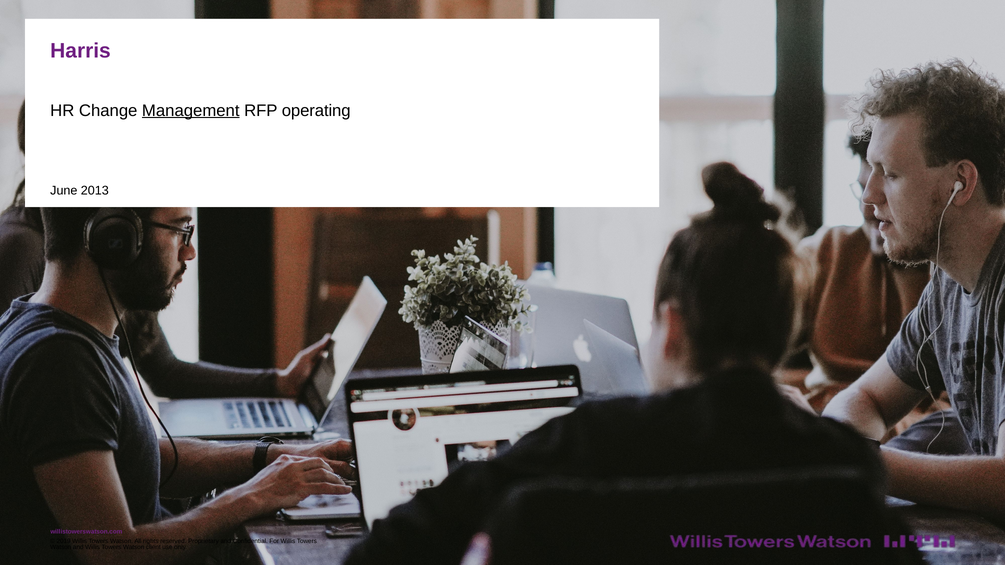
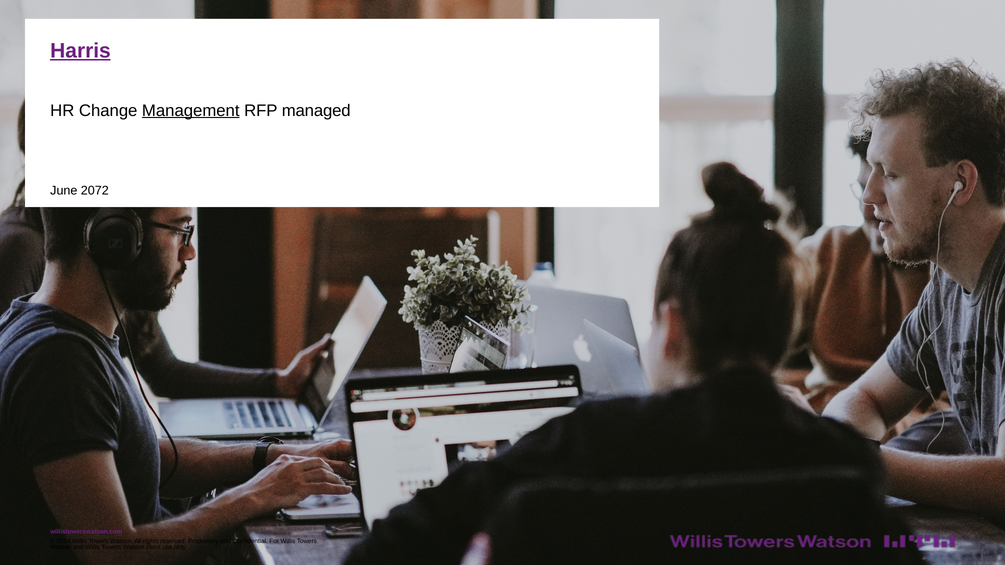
Harris underline: none -> present
operating: operating -> managed
2013: 2013 -> 2072
